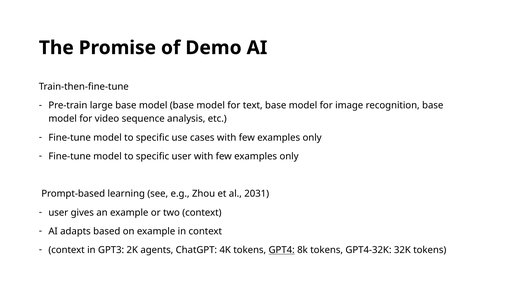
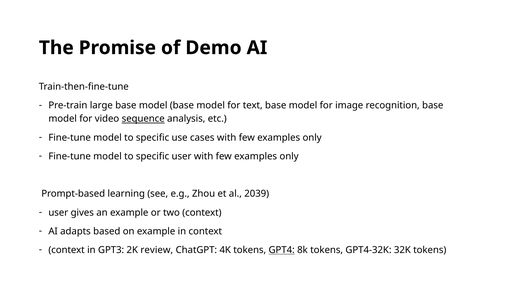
sequence underline: none -> present
2031: 2031 -> 2039
agents: agents -> review
